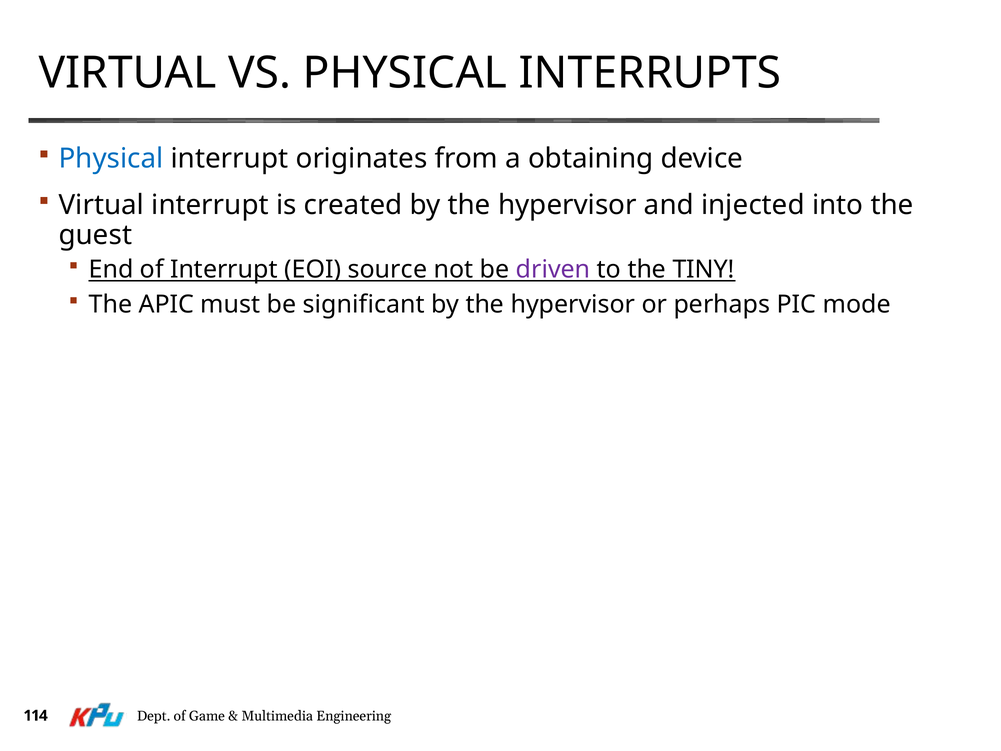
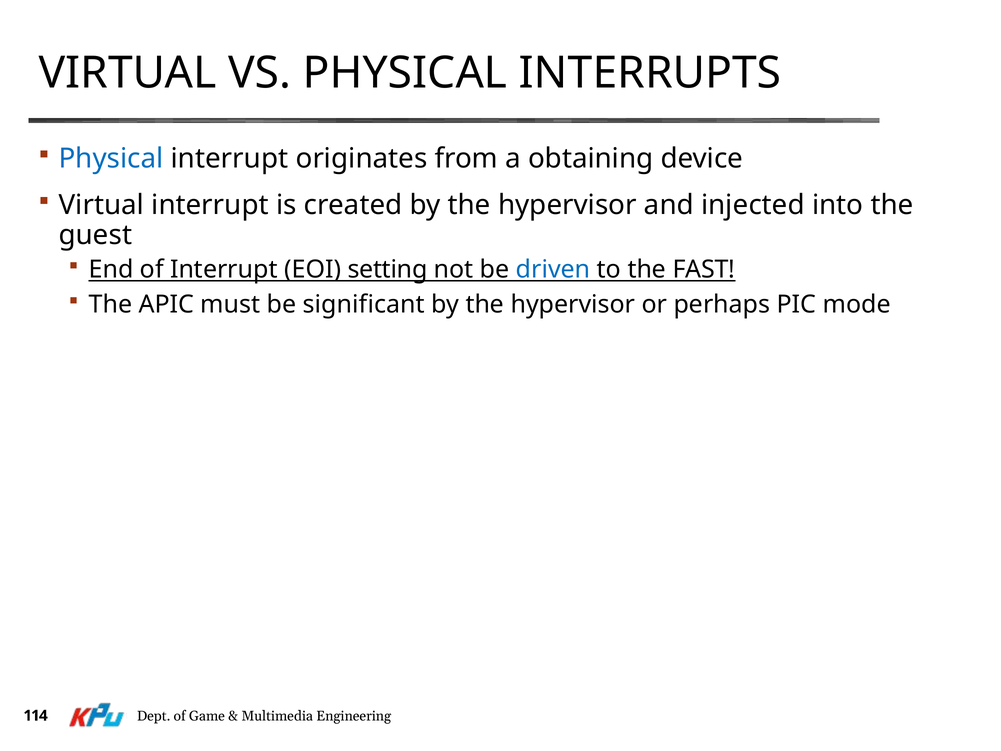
source: source -> setting
driven colour: purple -> blue
TINY: TINY -> FAST
